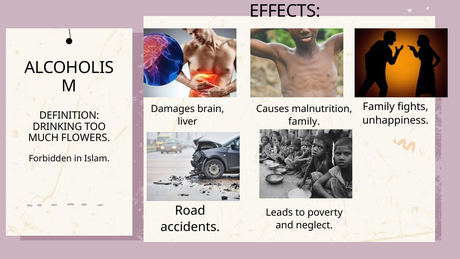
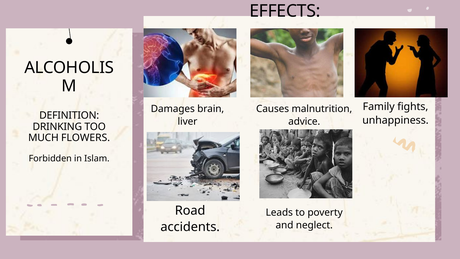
family at (304, 122): family -> advice
